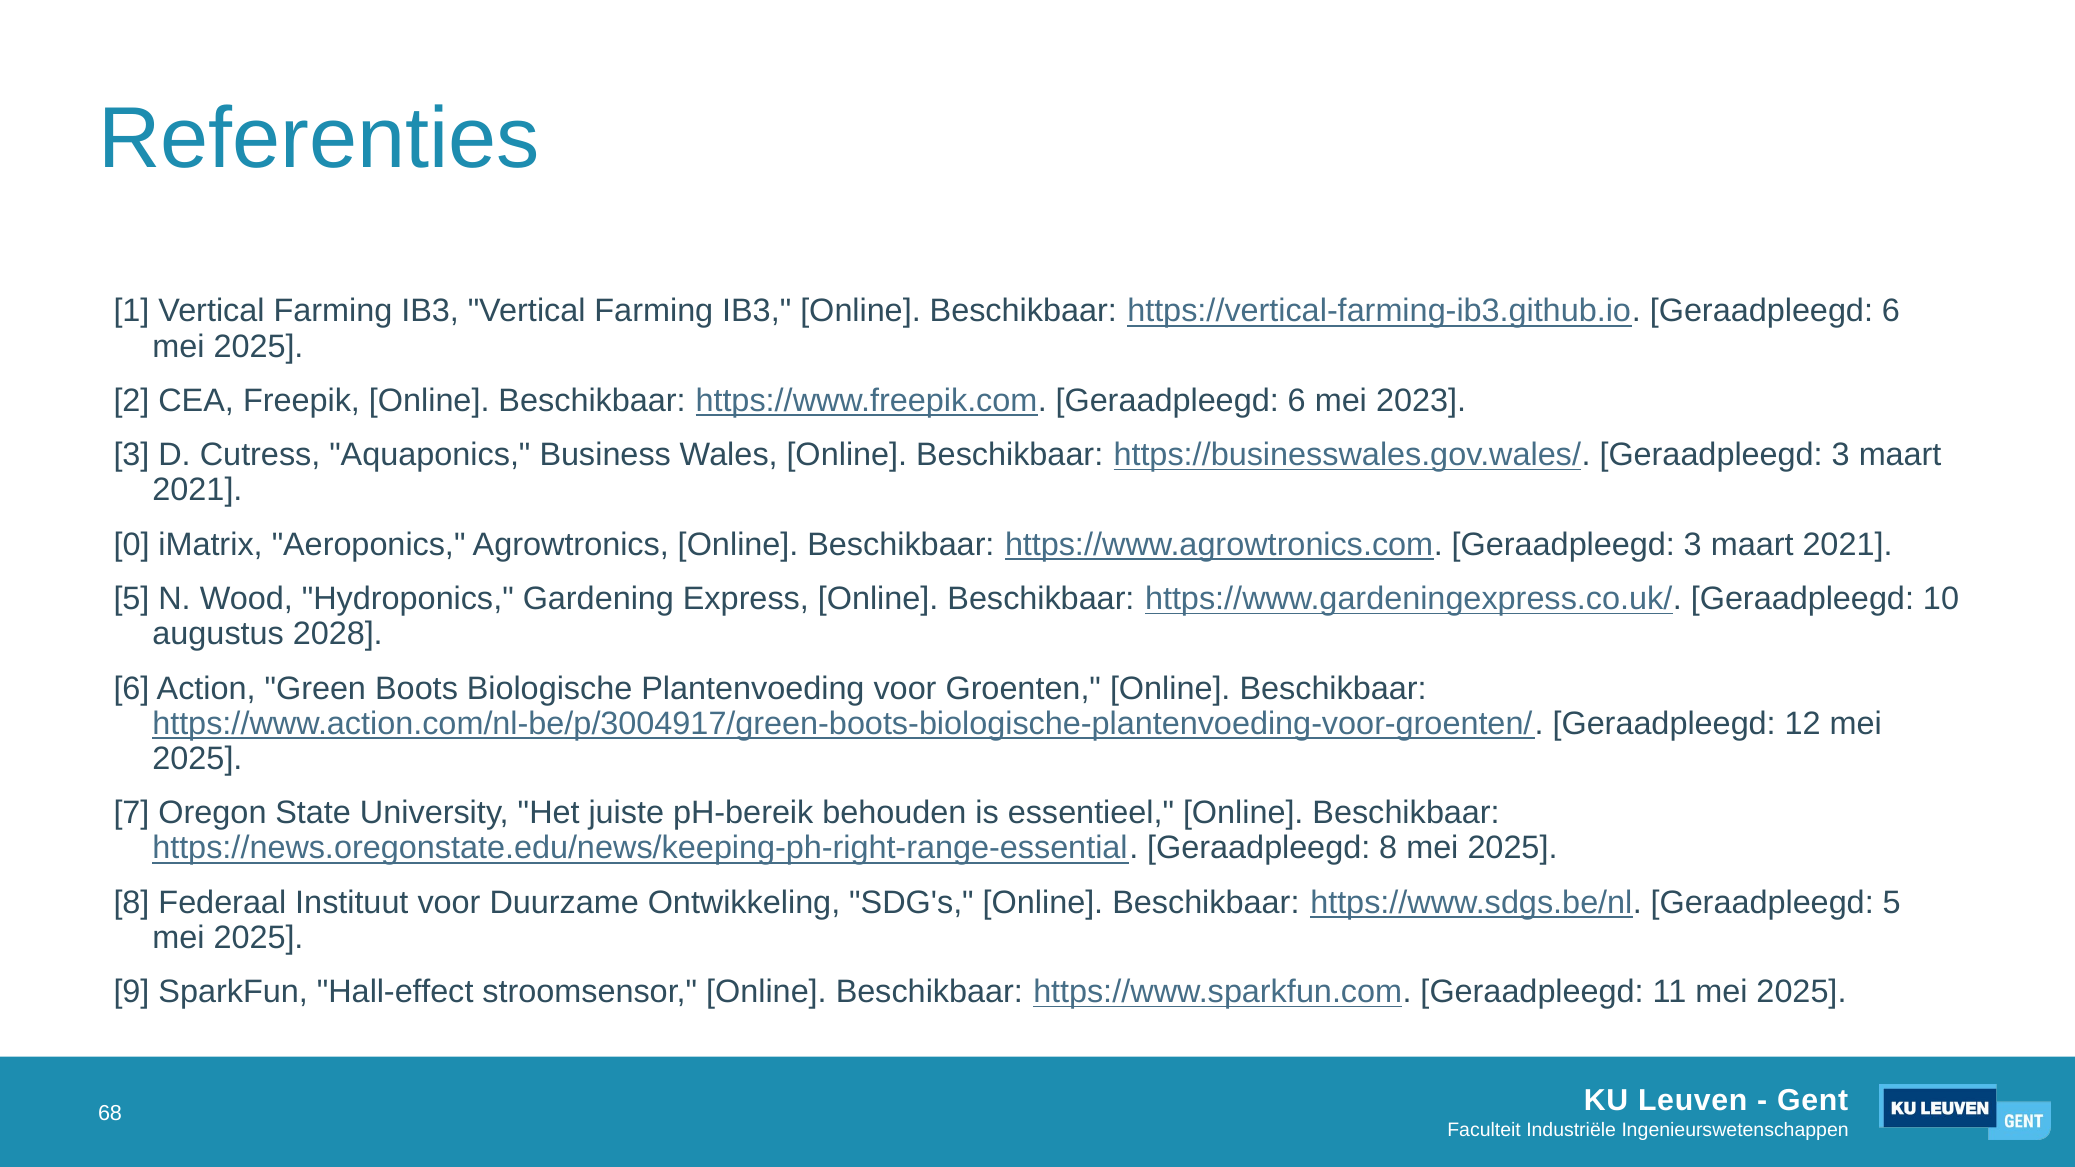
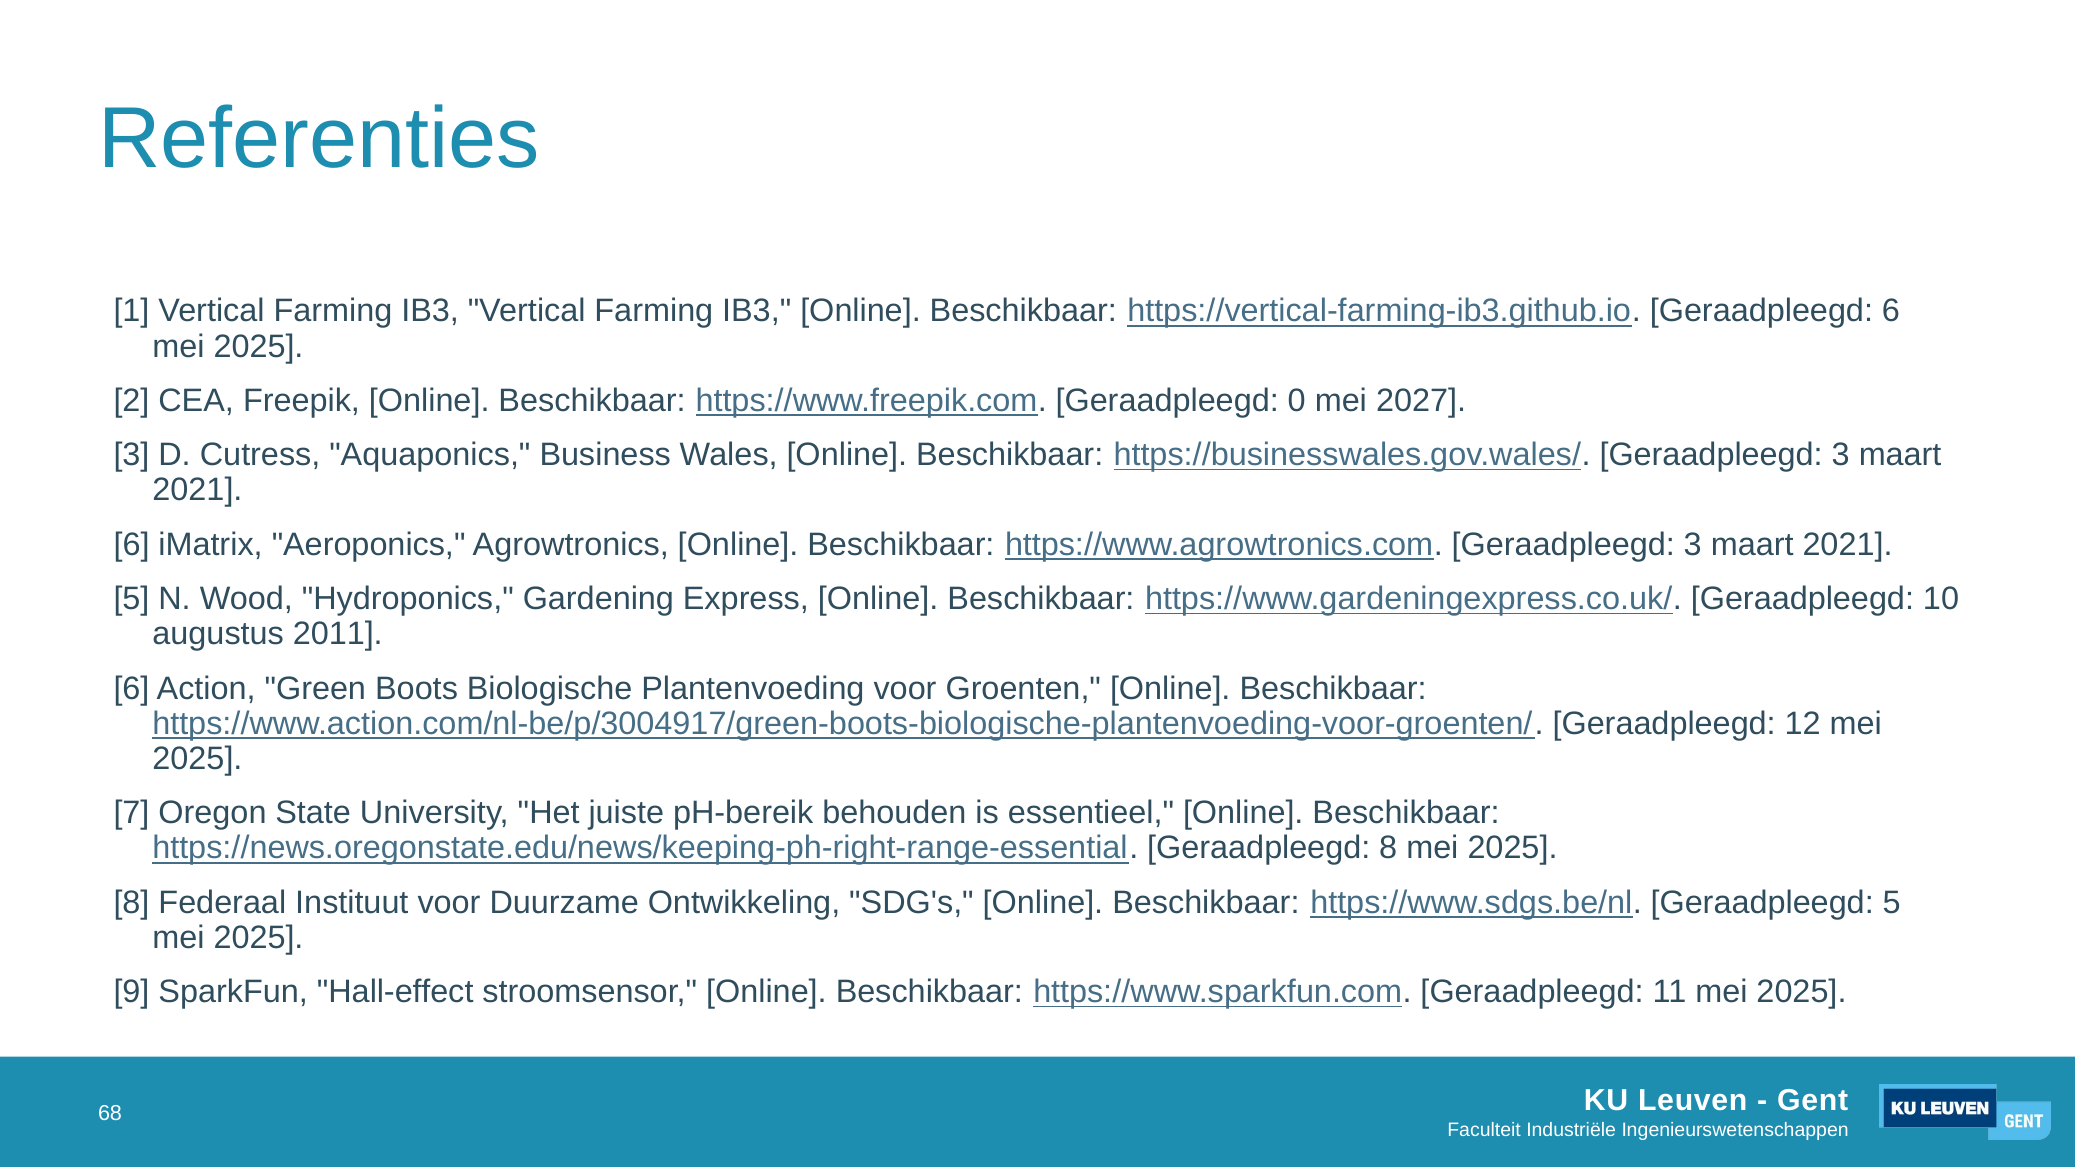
https://www.freepik.com Geraadpleegd 6: 6 -> 0
2023: 2023 -> 2027
0 at (132, 545): 0 -> 6
2028: 2028 -> 2011
